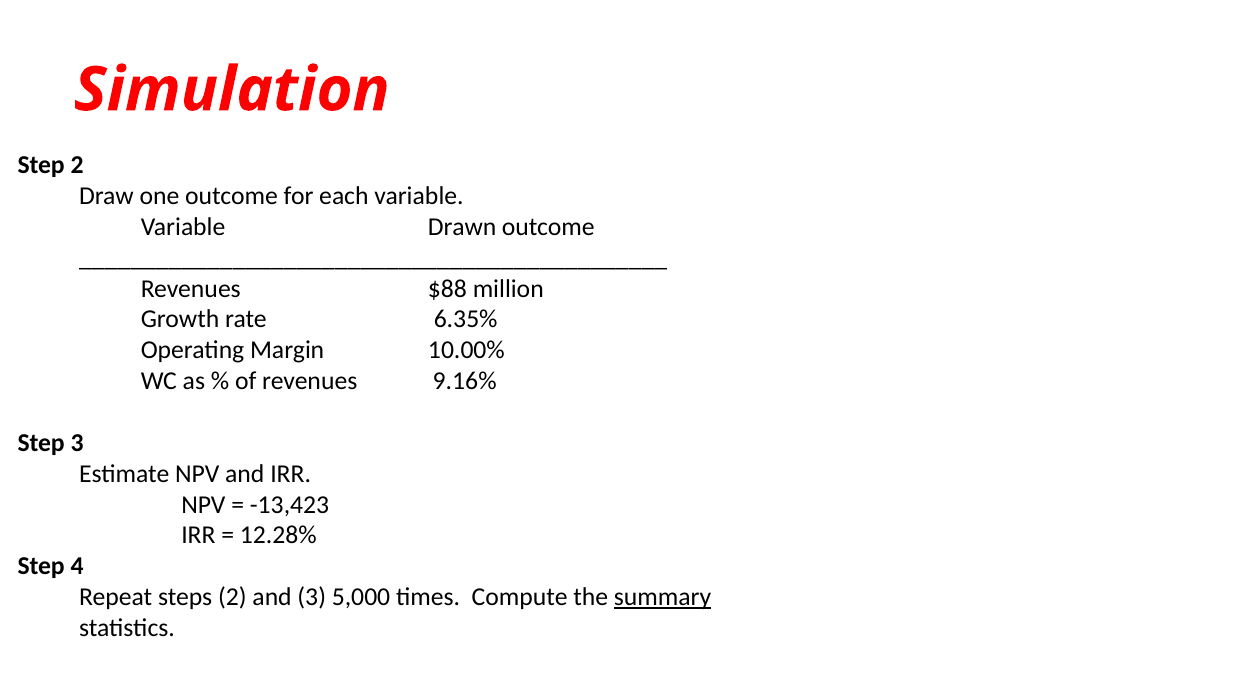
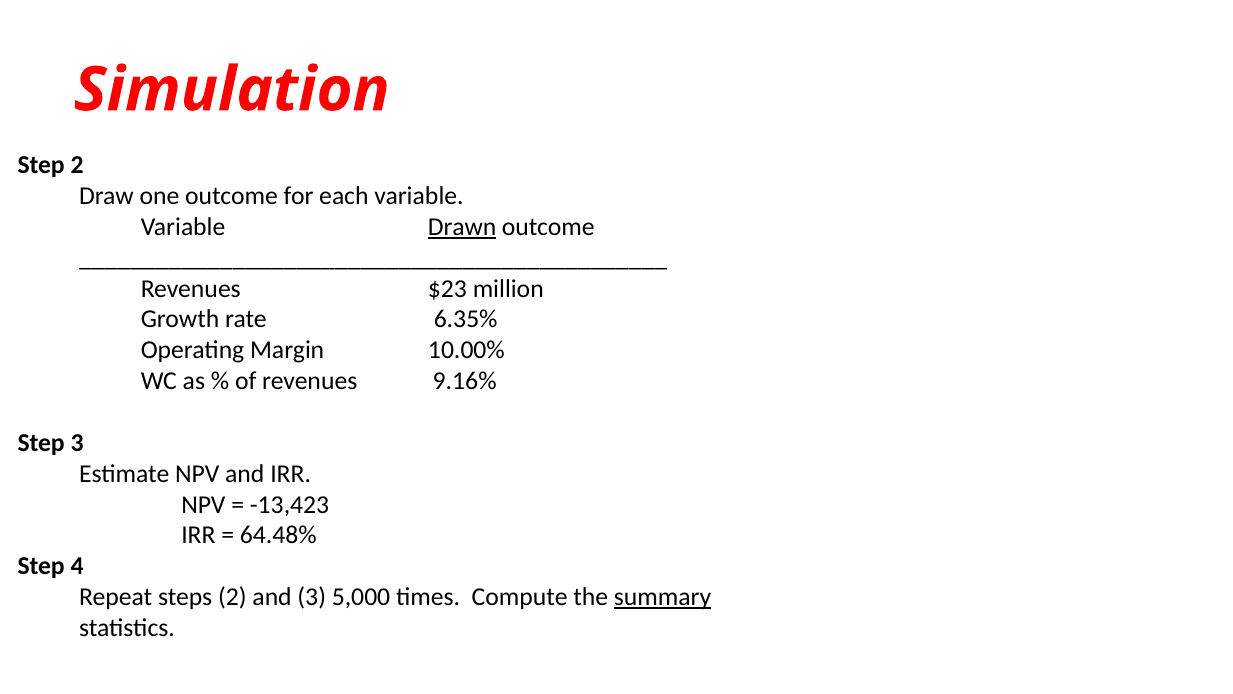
Drawn underline: none -> present
$88: $88 -> $23
12.28%: 12.28% -> 64.48%
